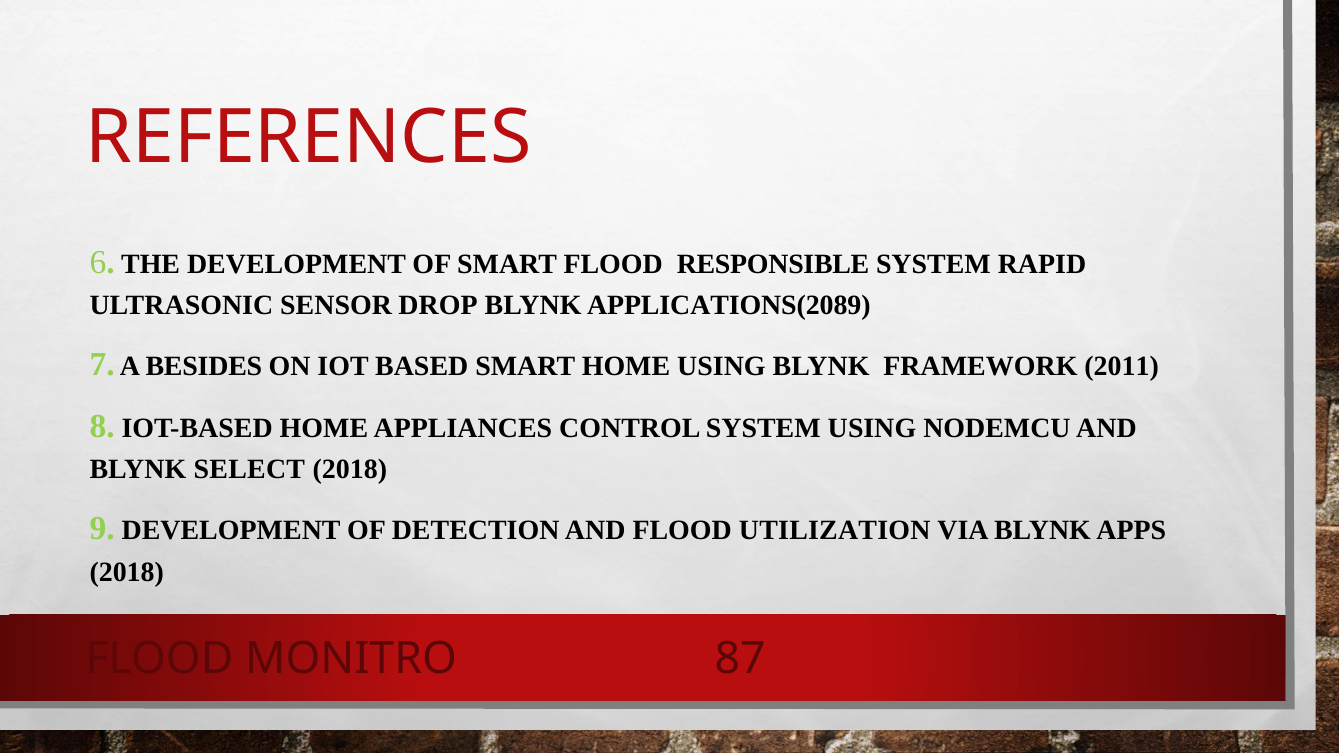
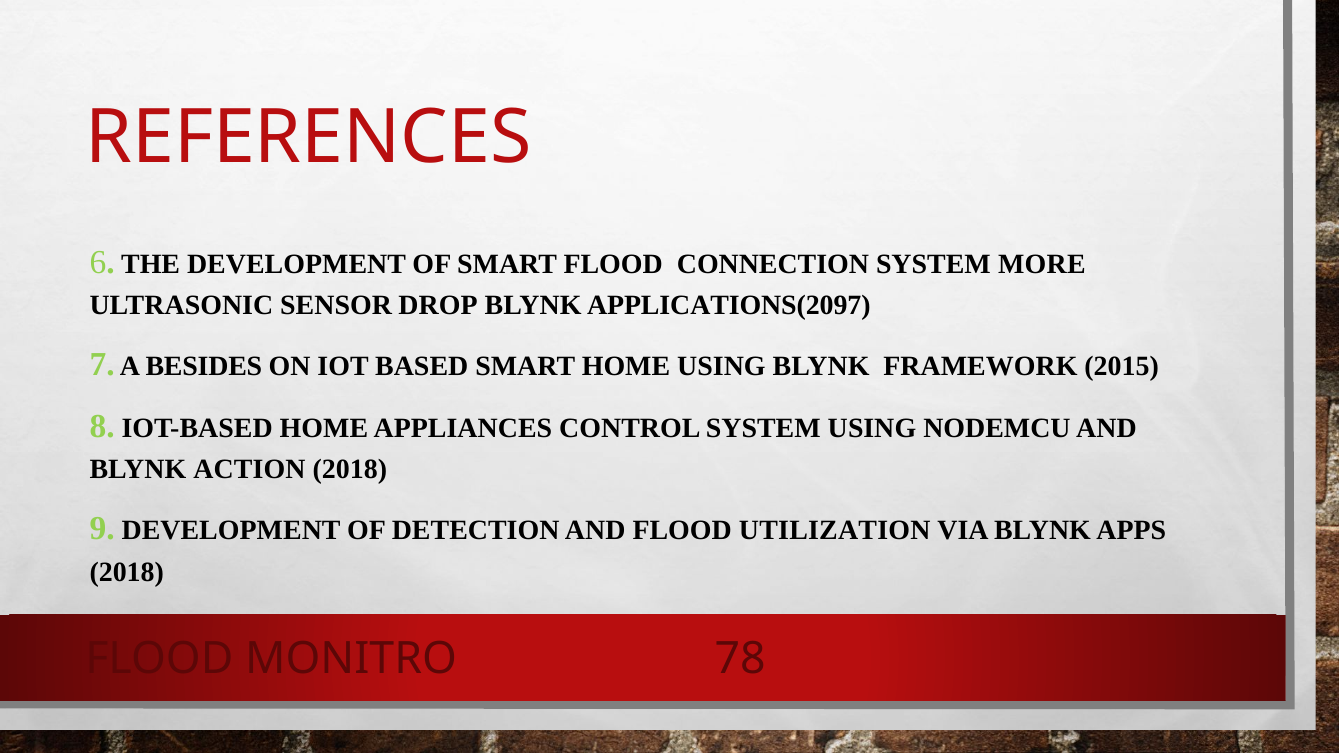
RESPONSIBLE: RESPONSIBLE -> CONNECTION
RAPID: RAPID -> MORE
APPLICATIONS(2089: APPLICATIONS(2089 -> APPLICATIONS(2097
2011: 2011 -> 2015
SELECT: SELECT -> ACTION
87: 87 -> 78
